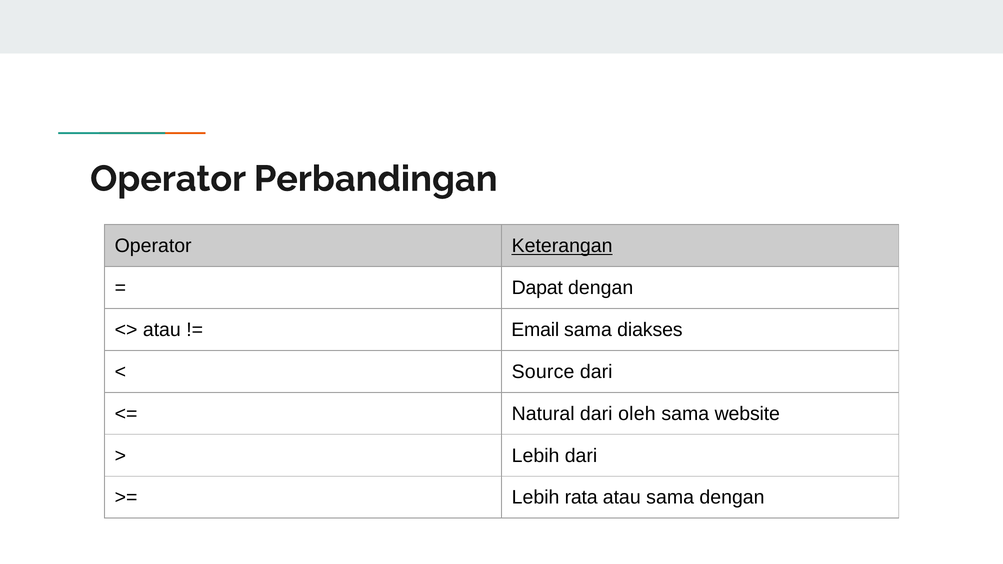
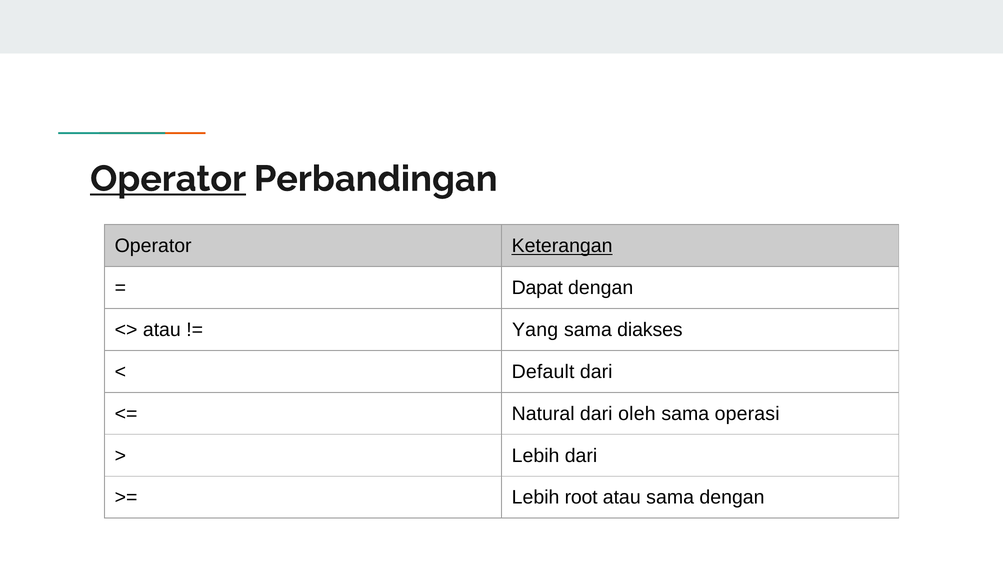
Operator at (168, 179) underline: none -> present
Email: Email -> Yang
Source: Source -> Default
website: website -> operasi
rata: rata -> root
